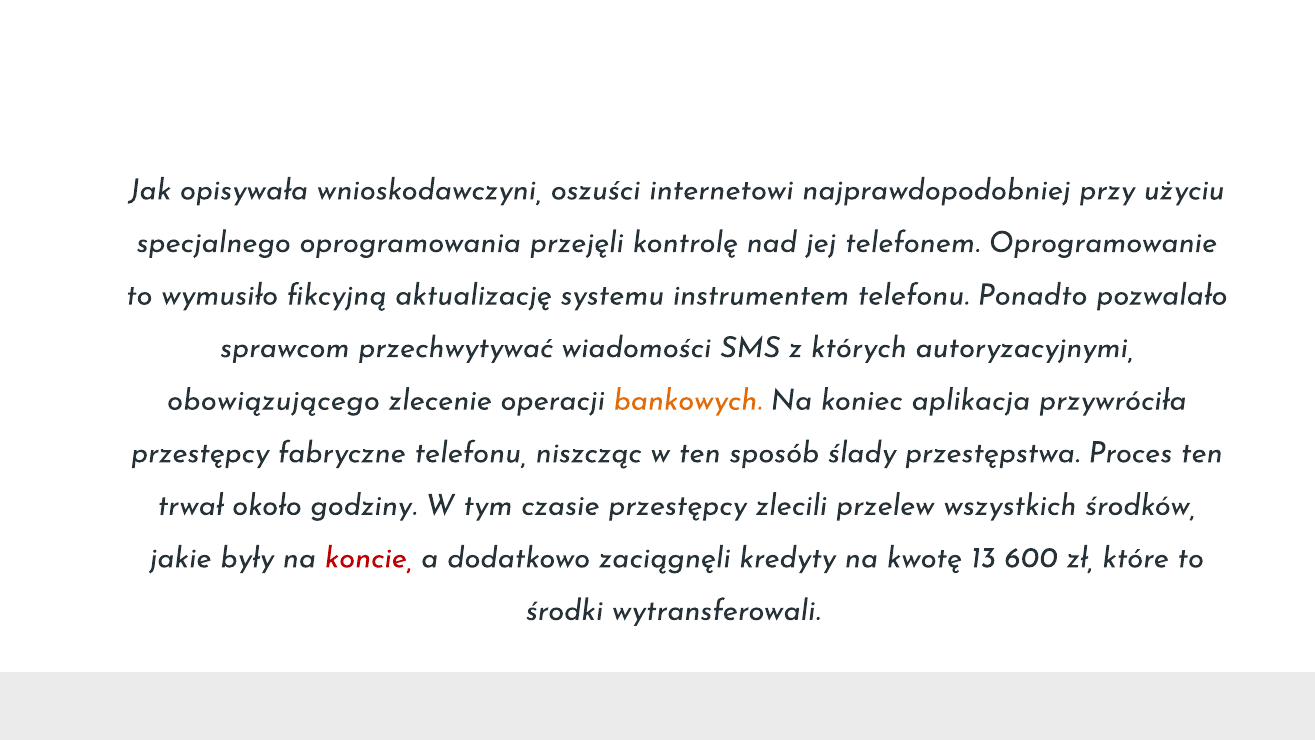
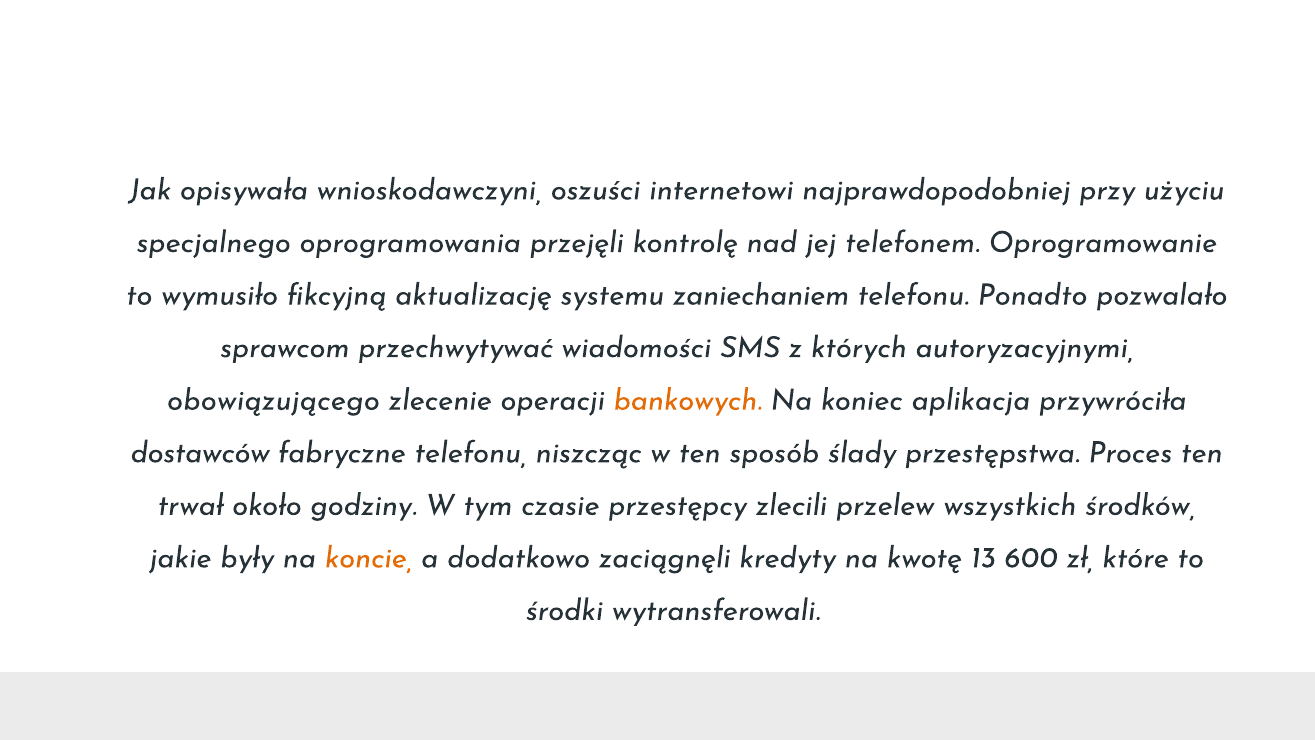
instrumentem: instrumentem -> zaniechaniem
przestępcy at (200, 452): przestępcy -> dostawców
koncie colour: red -> orange
